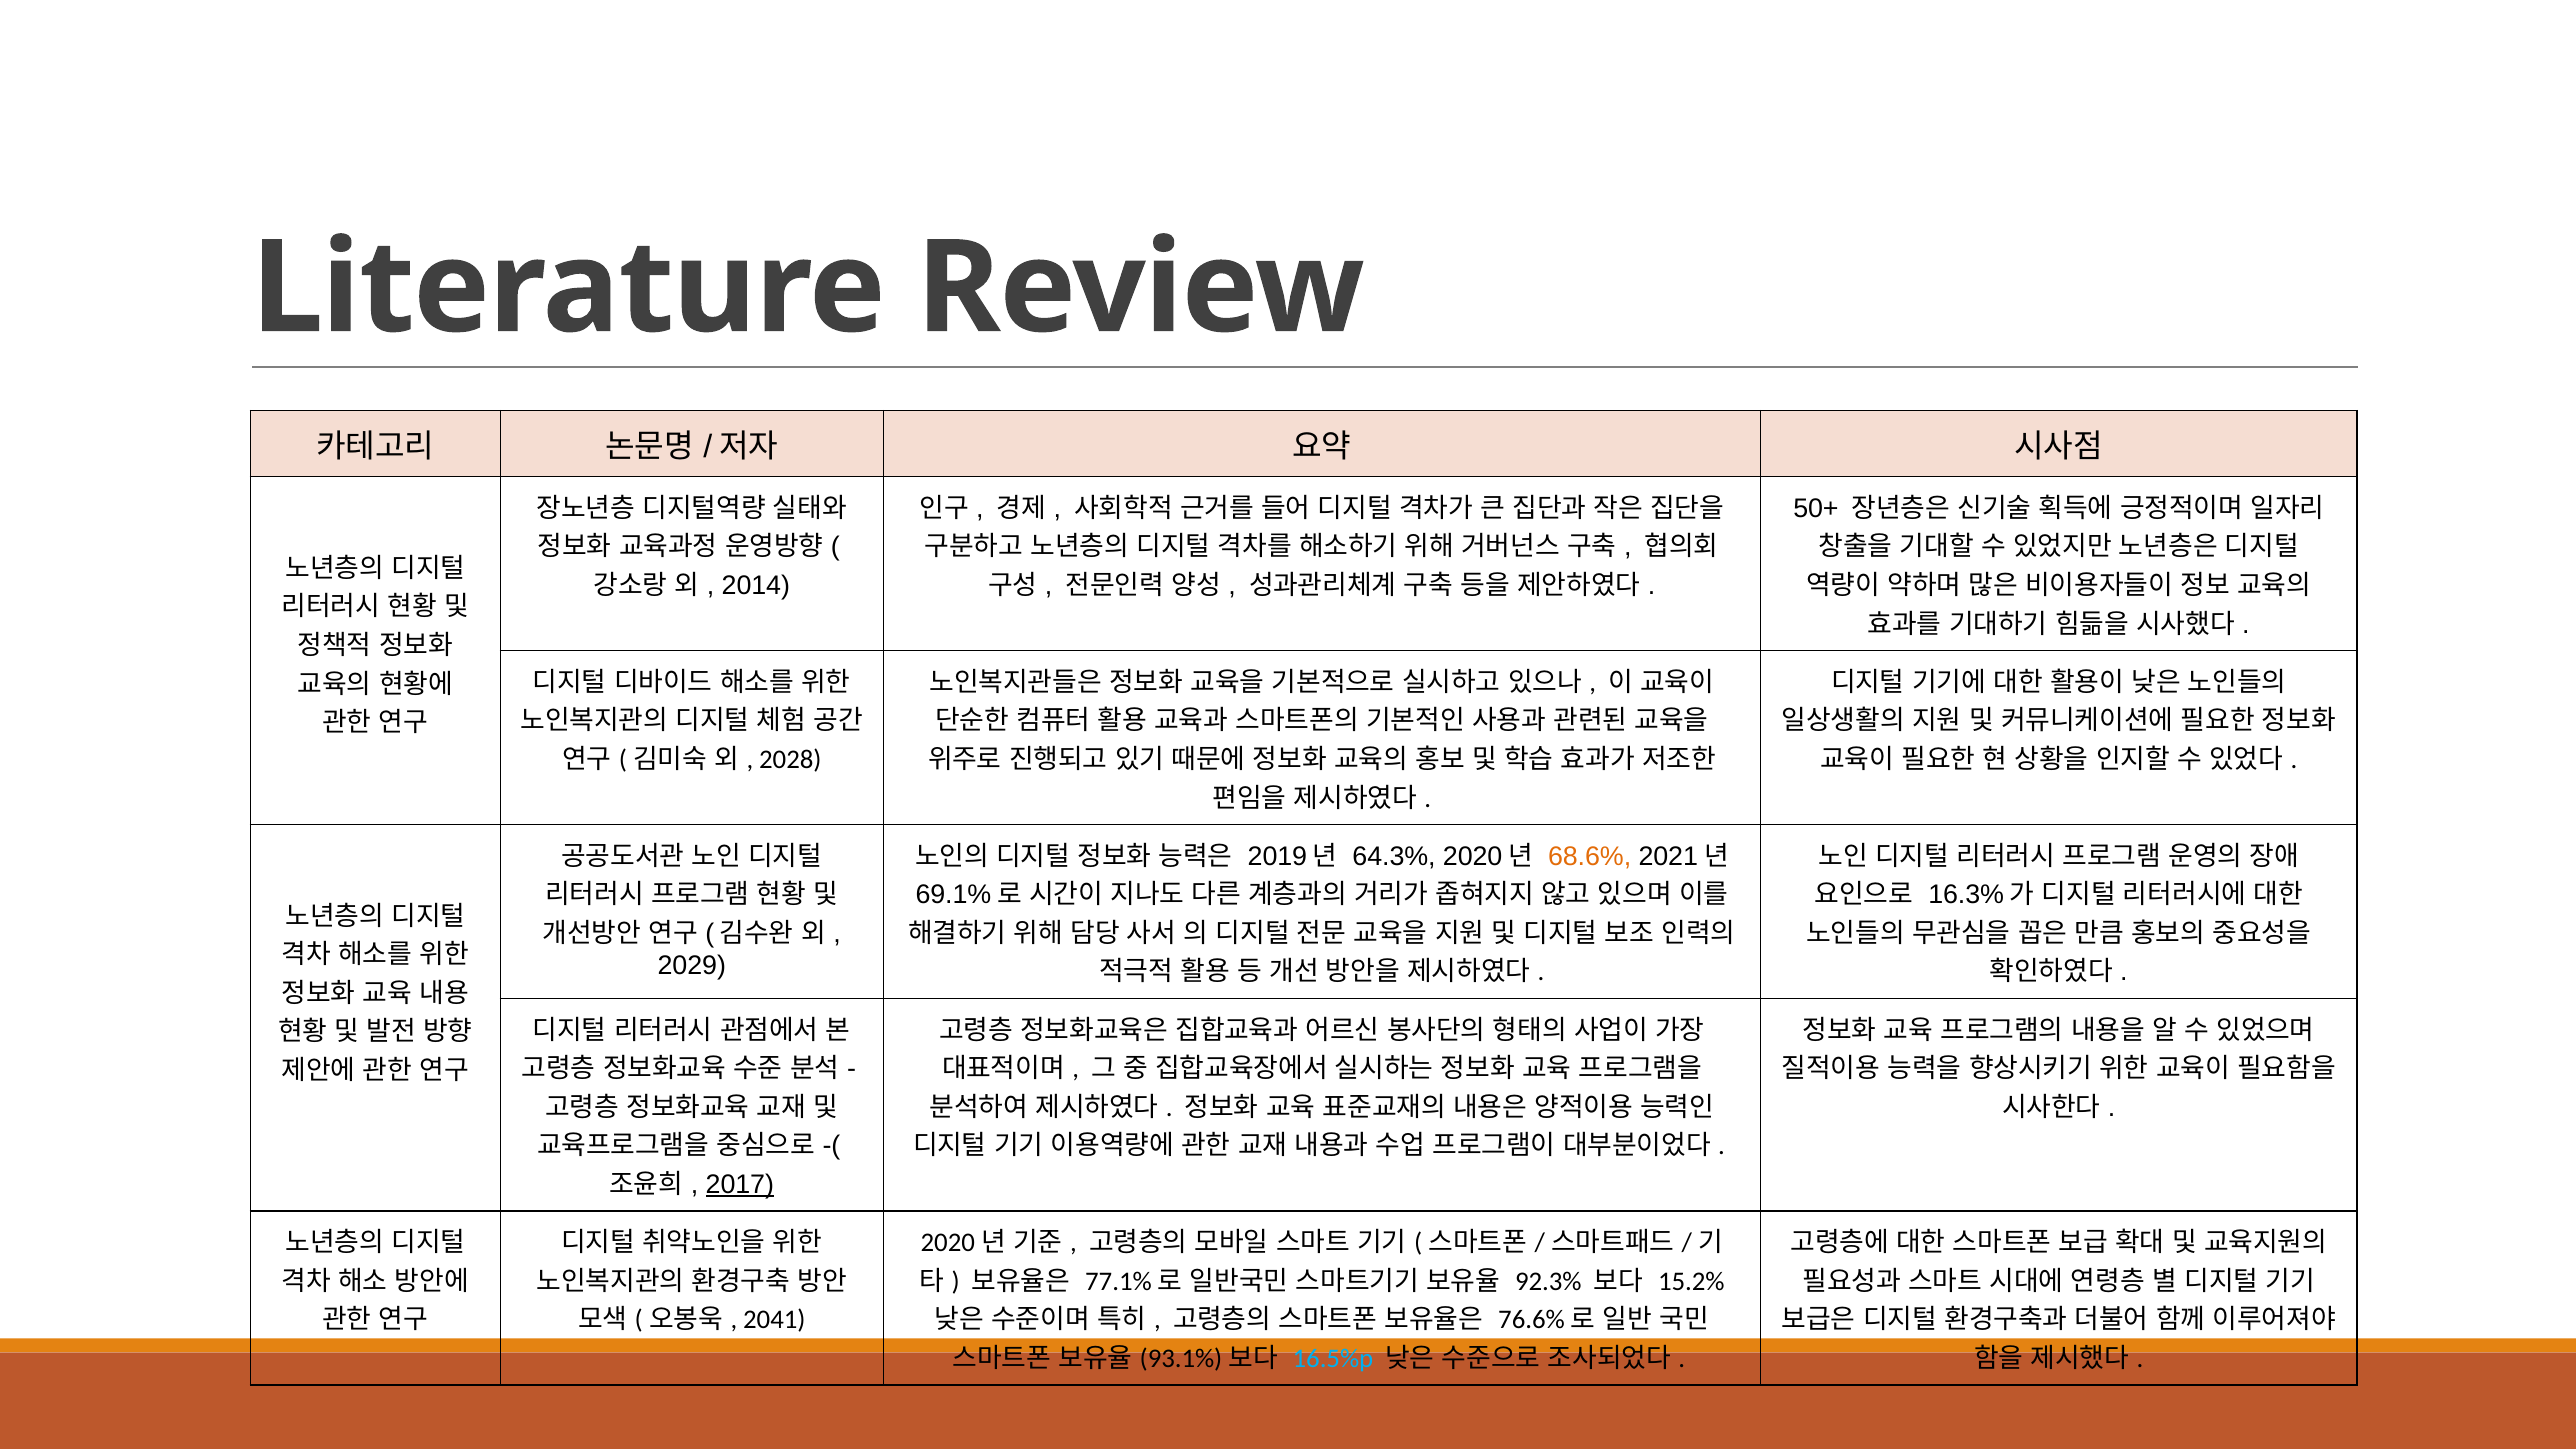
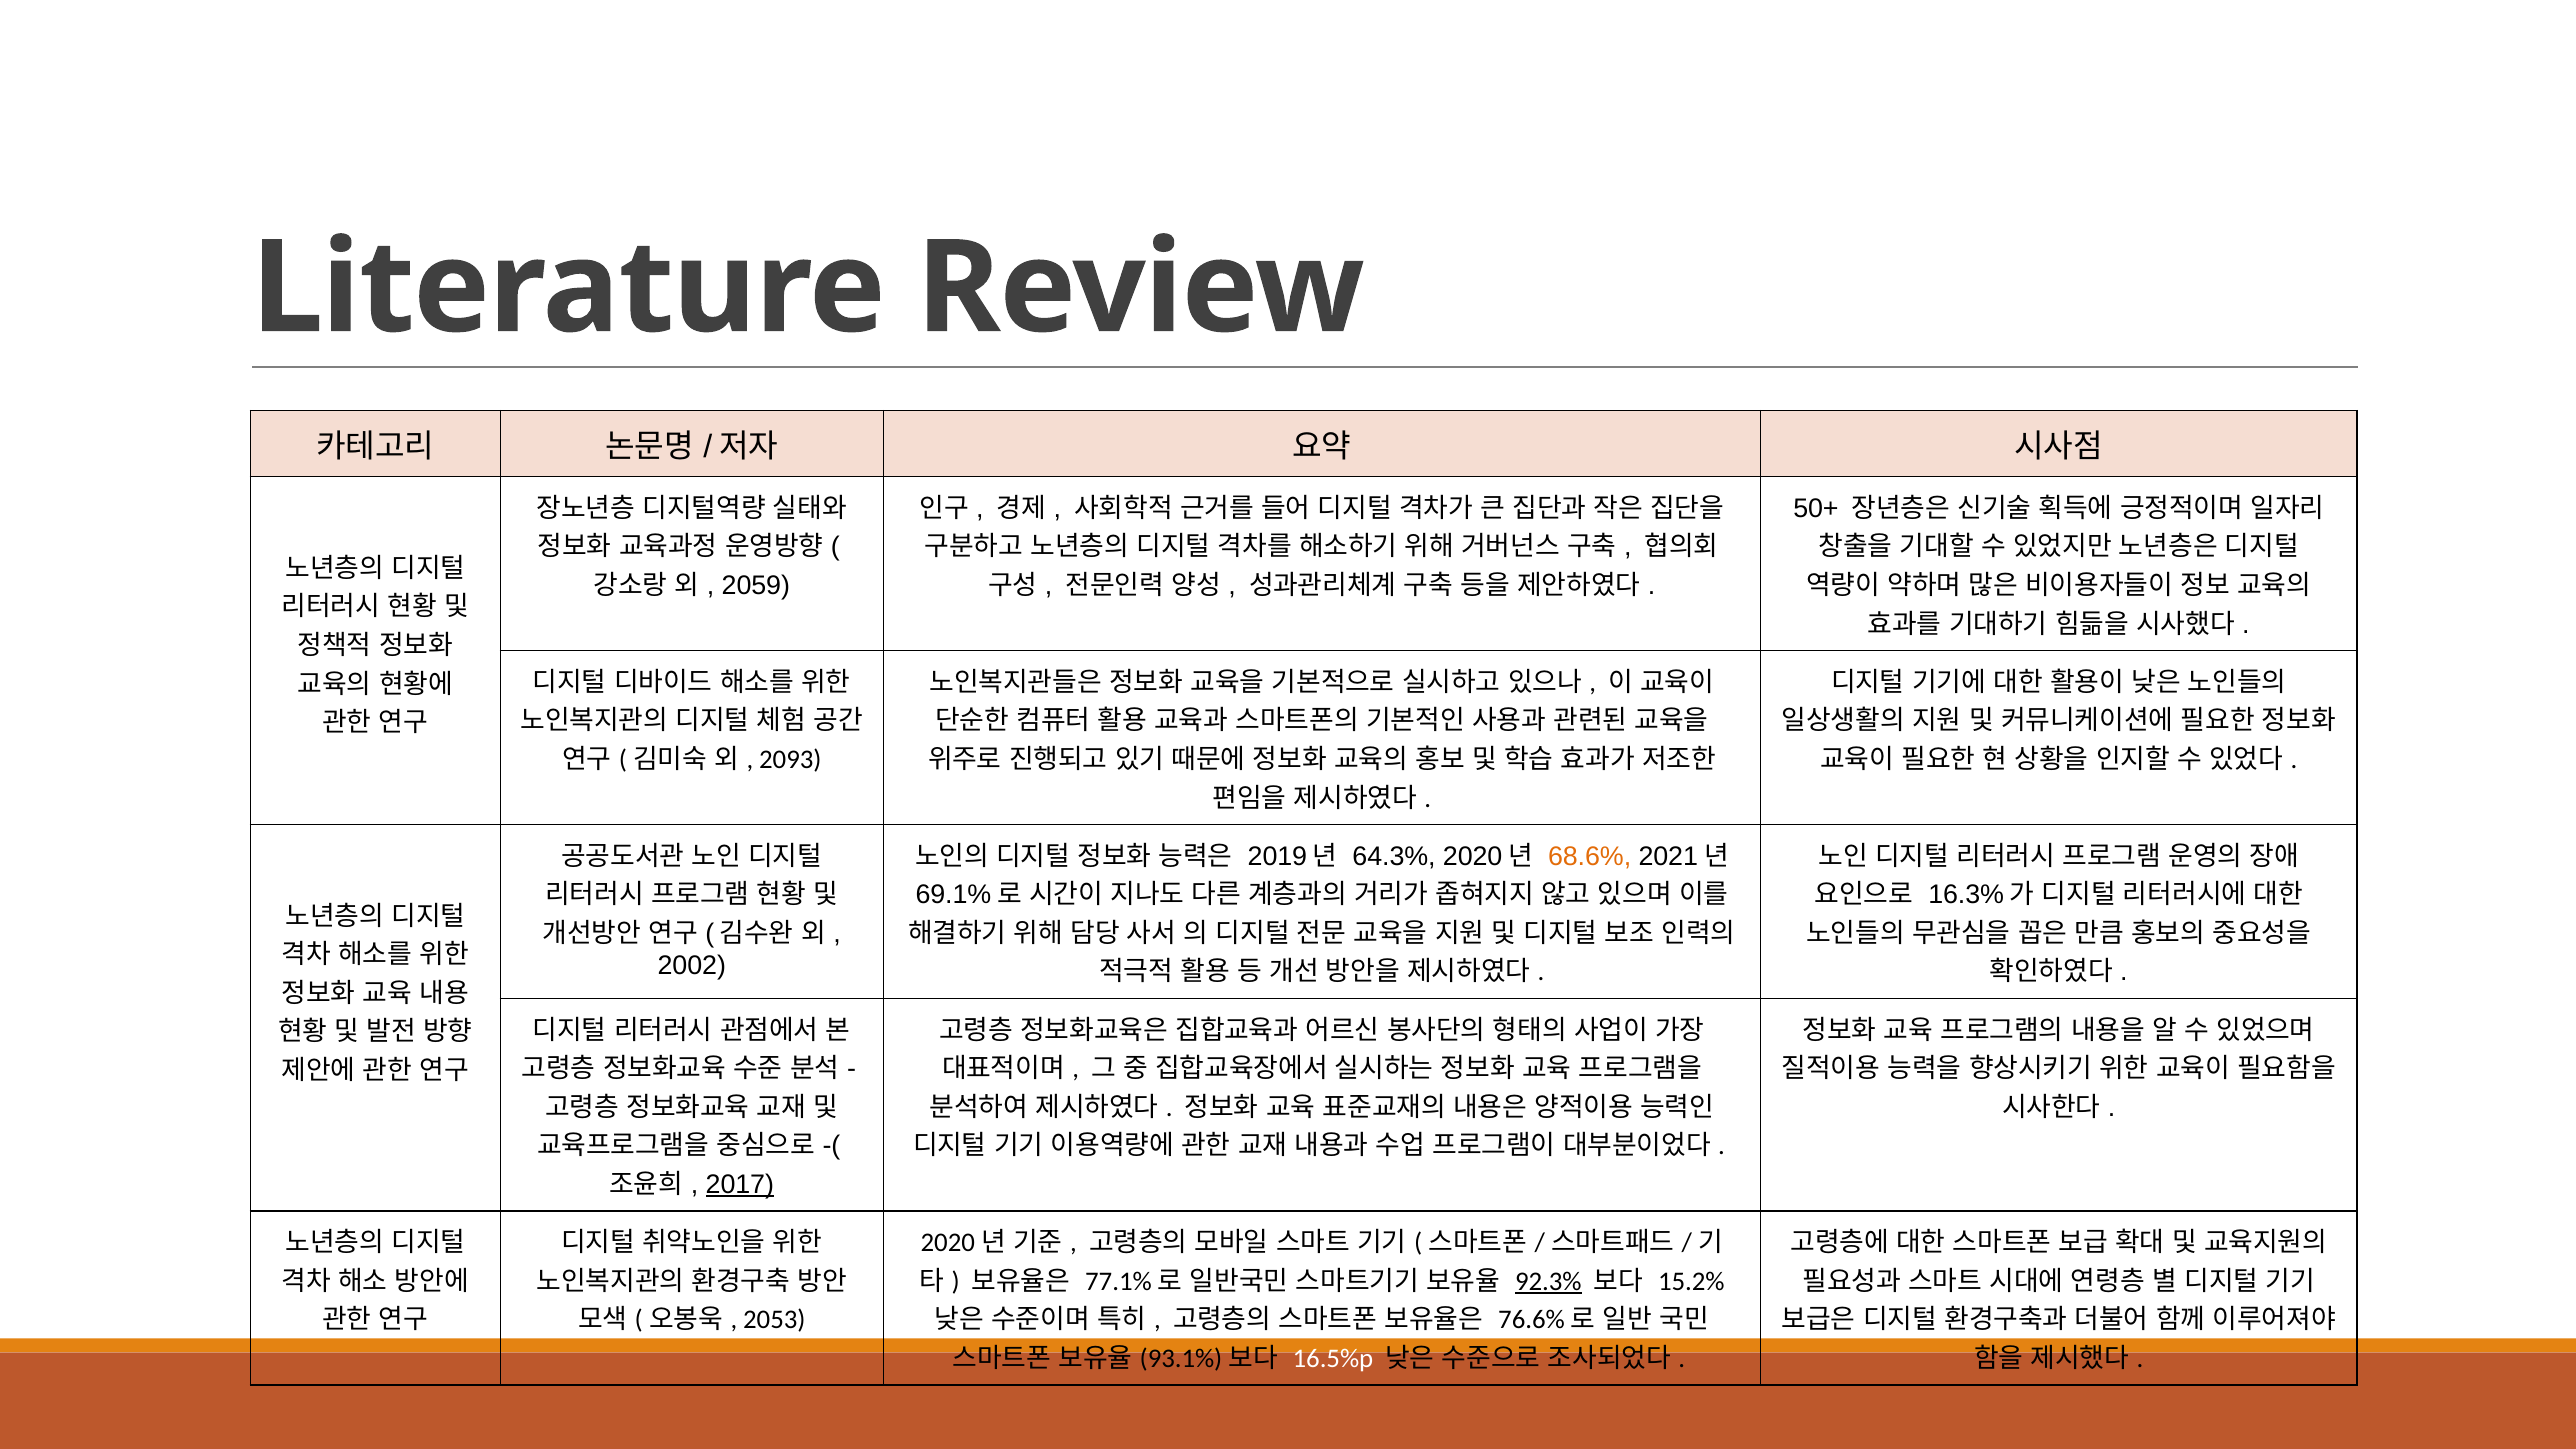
2014: 2014 -> 2059
2028: 2028 -> 2093
2029: 2029 -> 2002
92.3% underline: none -> present
2041: 2041 -> 2053
16.5%p colour: light blue -> white
